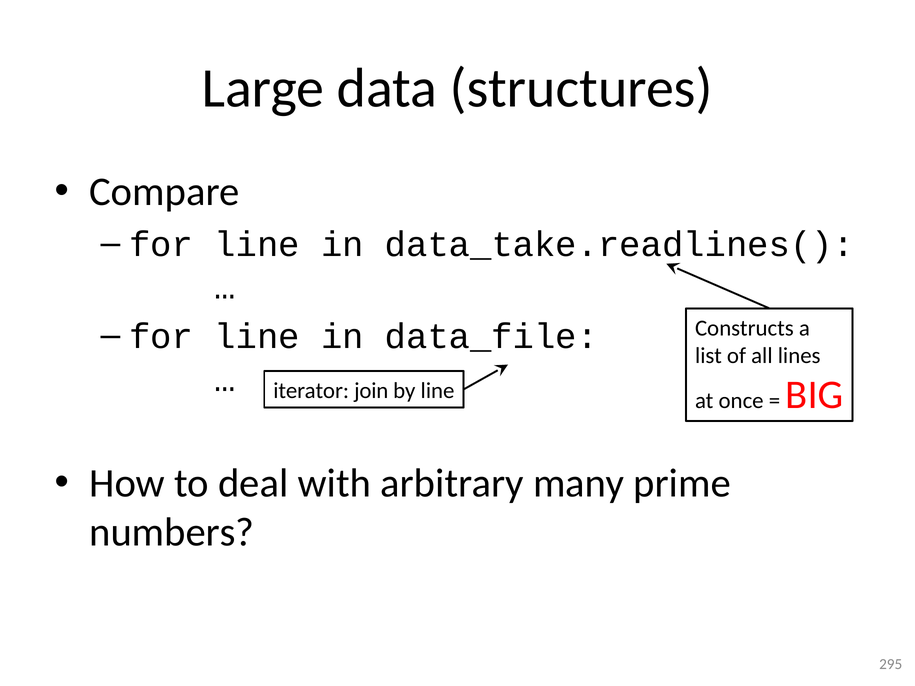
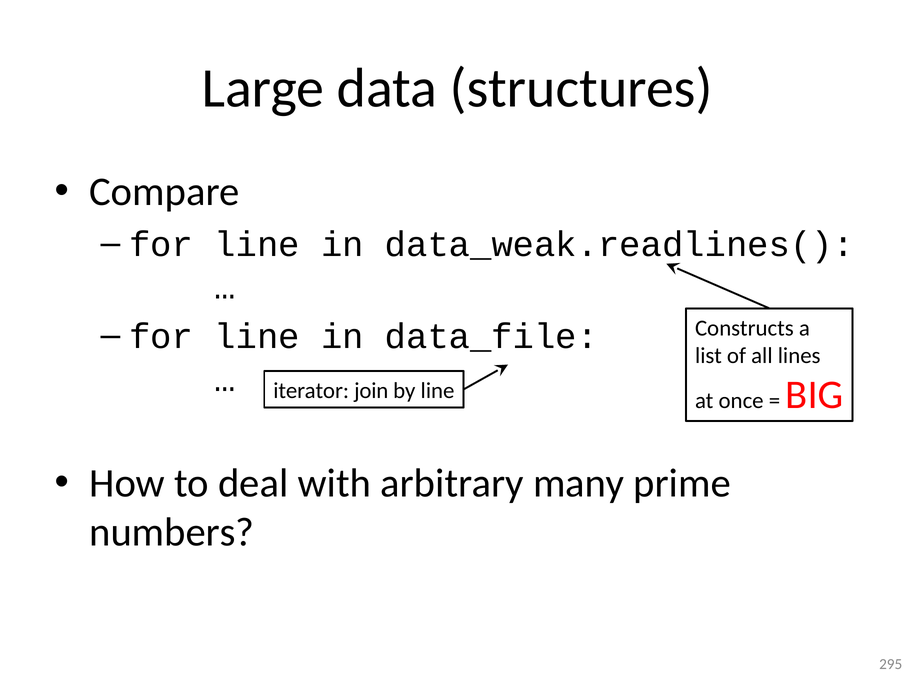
data_take.readlines(: data_take.readlines( -> data_weak.readlines(
